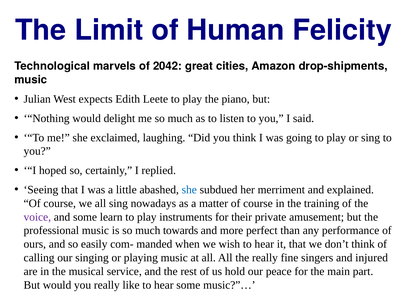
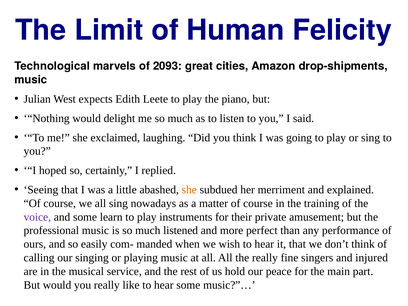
2042: 2042 -> 2093
she at (189, 190) colour: blue -> orange
towards: towards -> listened
